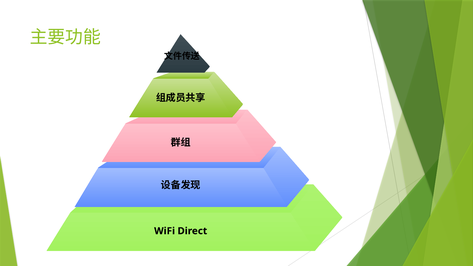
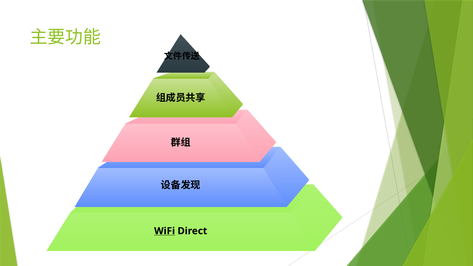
WiFi underline: none -> present
